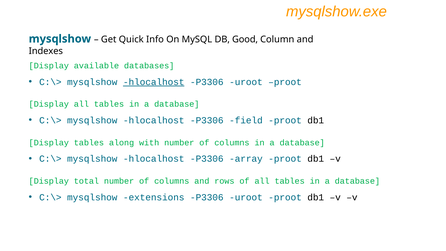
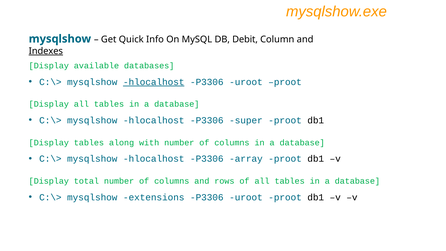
Good: Good -> Debit
Indexes underline: none -> present
field: field -> super
